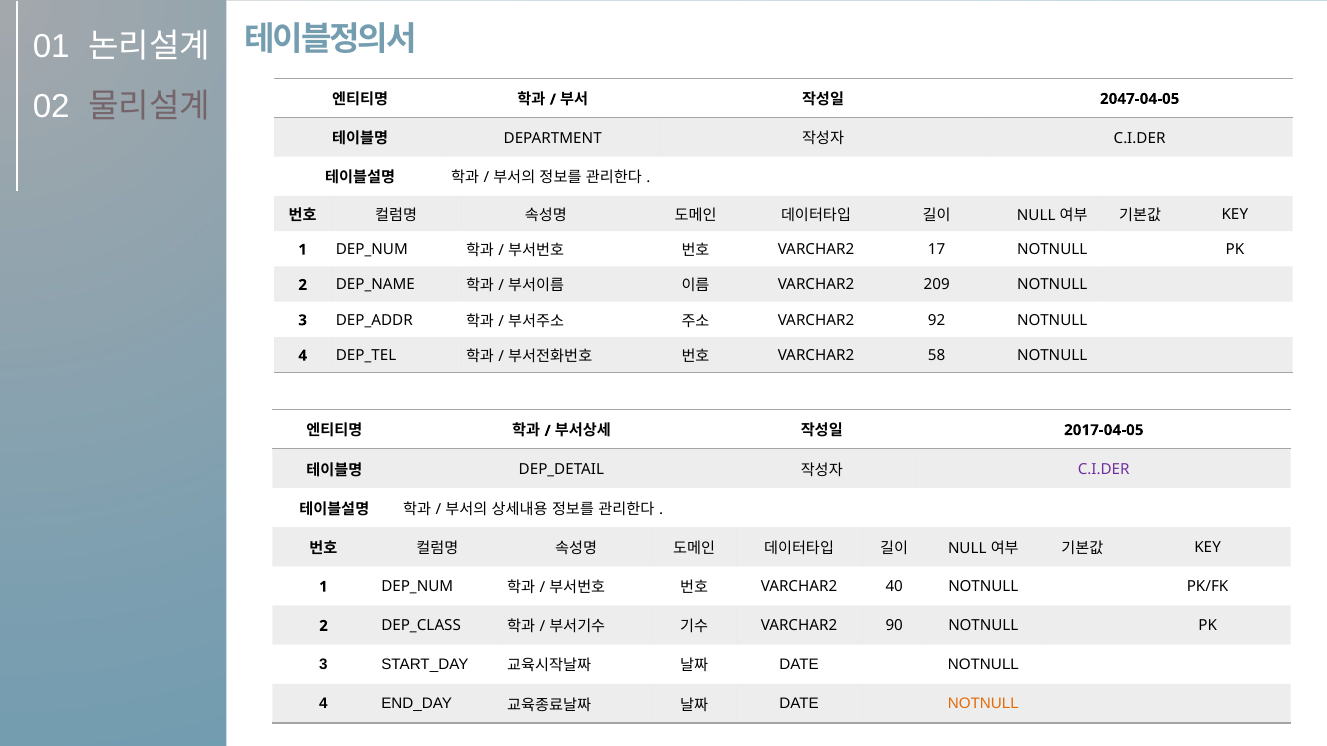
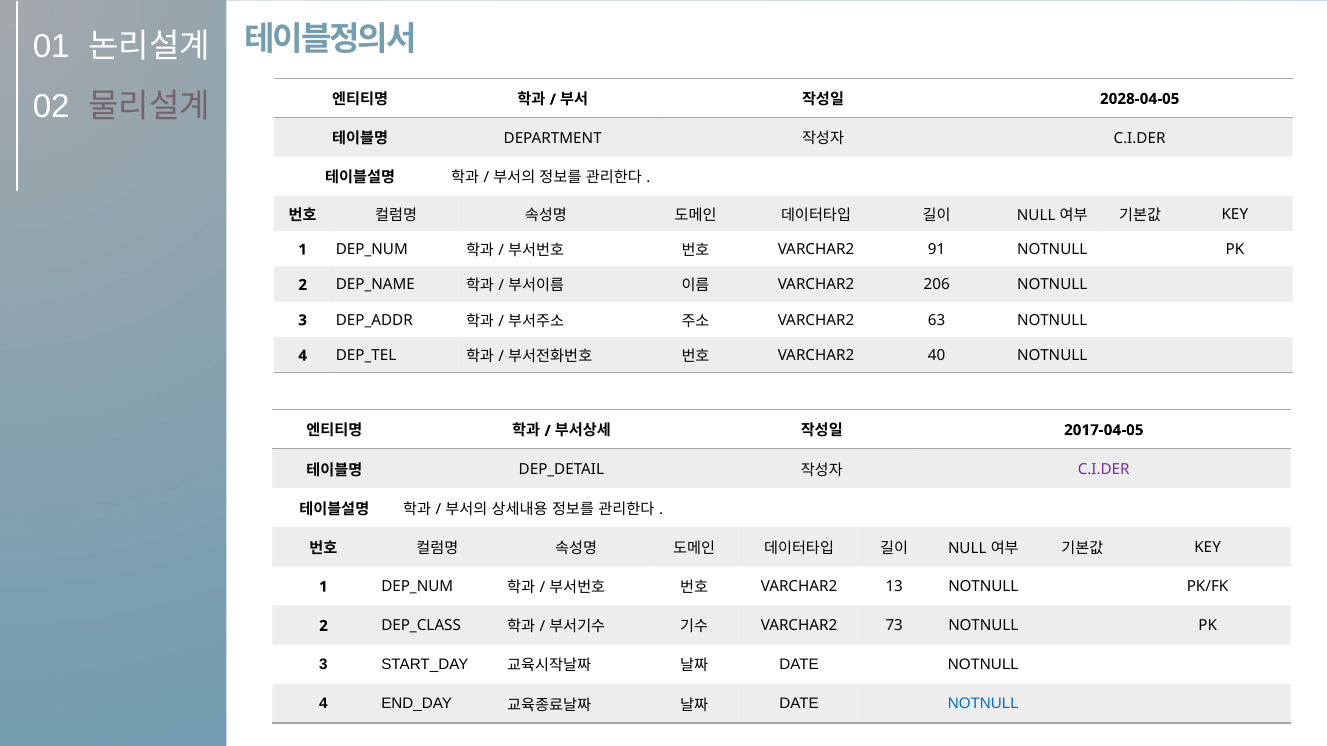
2047-04-05: 2047-04-05 -> 2028-04-05
17: 17 -> 91
209: 209 -> 206
92: 92 -> 63
58: 58 -> 40
40: 40 -> 13
90: 90 -> 73
NOTNULL at (983, 704) colour: orange -> blue
